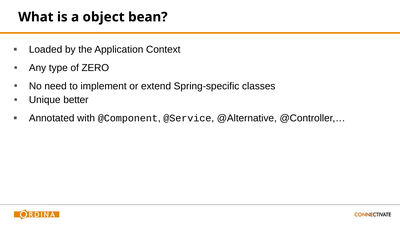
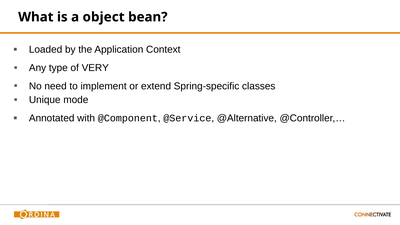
ZERO: ZERO -> VERY
better: better -> mode
